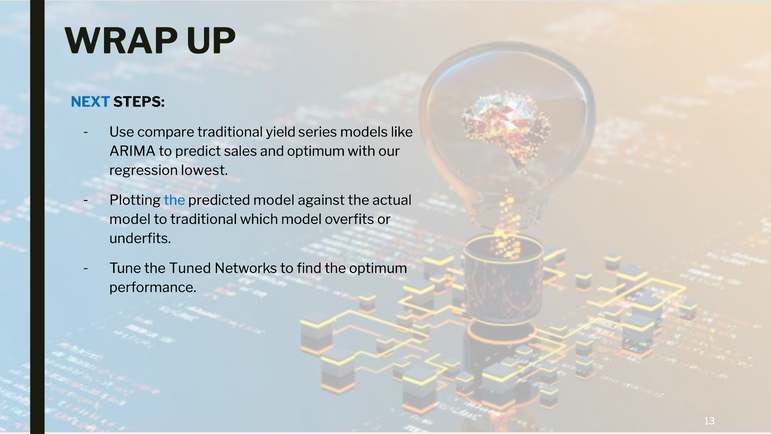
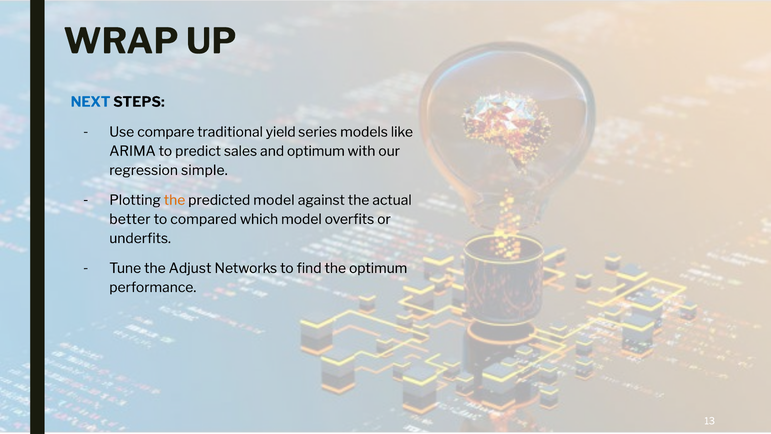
lowest: lowest -> simple
the at (175, 200) colour: blue -> orange
model at (130, 219): model -> better
to traditional: traditional -> compared
Tuned: Tuned -> Adjust
